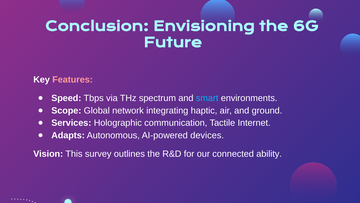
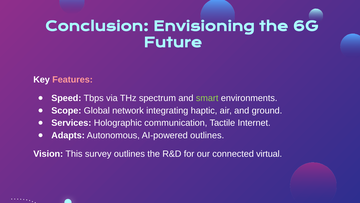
smart colour: light blue -> light green
AI-powered devices: devices -> outlines
ability: ability -> virtual
